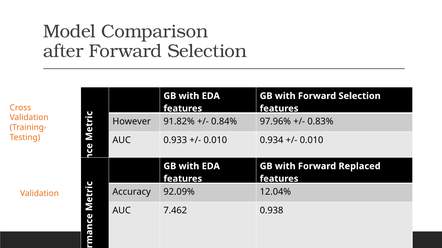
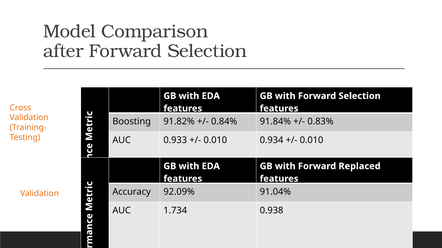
However: However -> Boosting
97.96%: 97.96% -> 91.84%
12.04%: 12.04% -> 91.04%
7.462: 7.462 -> 1.734
